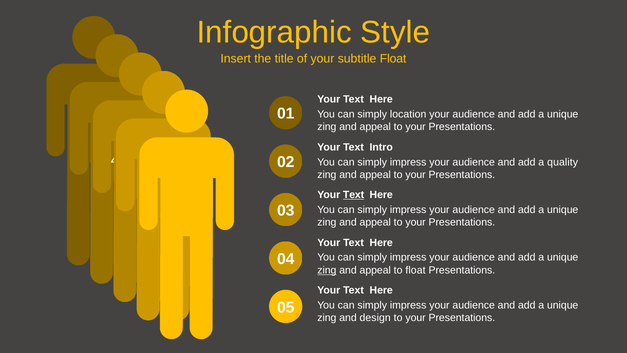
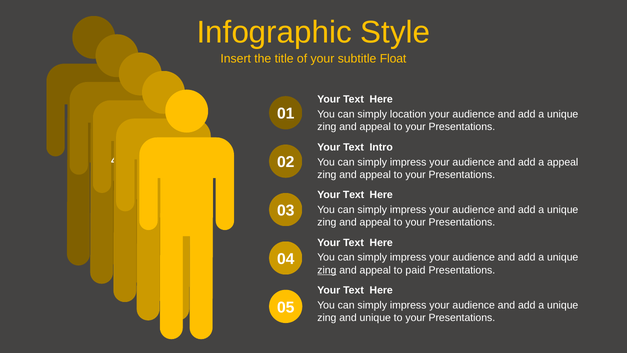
a quality: quality -> appeal
Text at (354, 195) underline: present -> none
to float: float -> paid
and design: design -> unique
